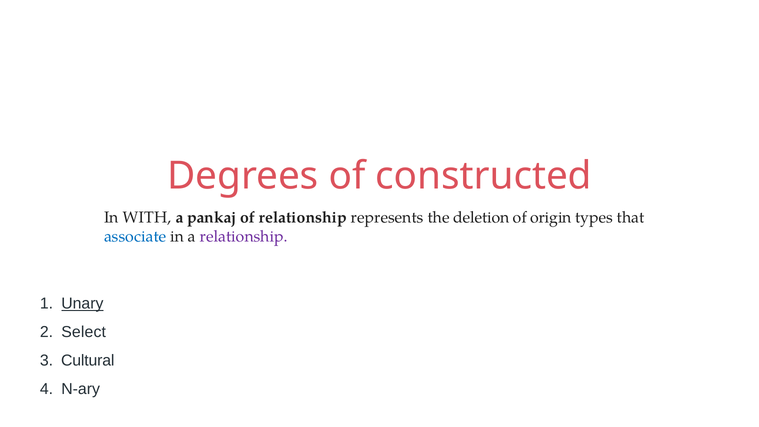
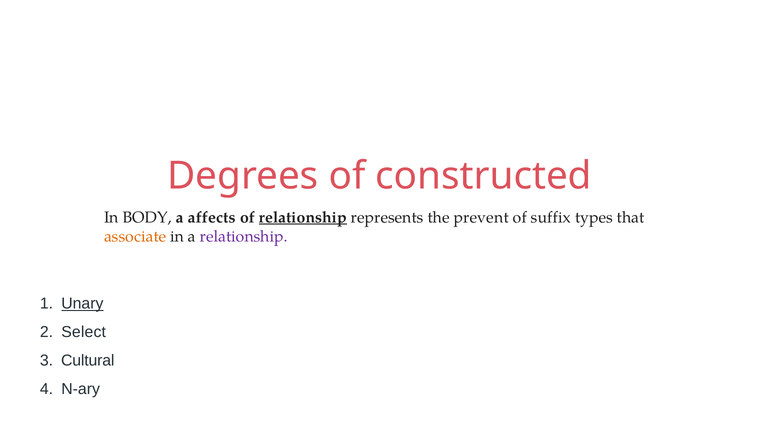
WITH: WITH -> BODY
pankaj: pankaj -> affects
relationship at (303, 217) underline: none -> present
deletion: deletion -> prevent
origin: origin -> suffix
associate colour: blue -> orange
